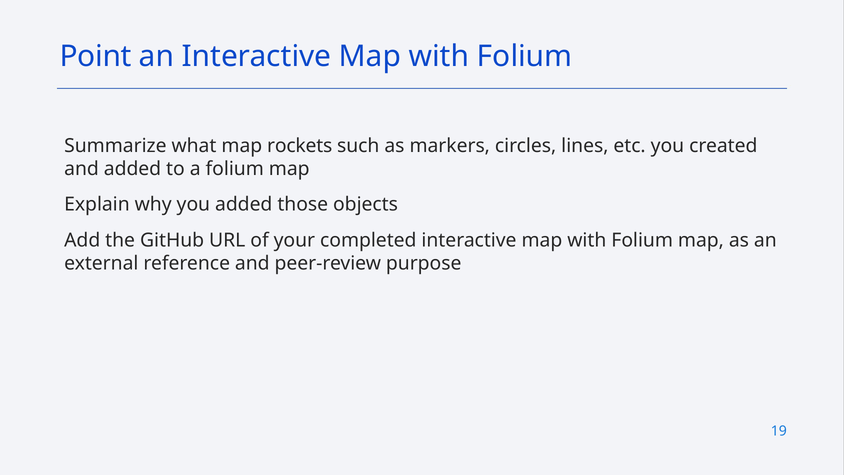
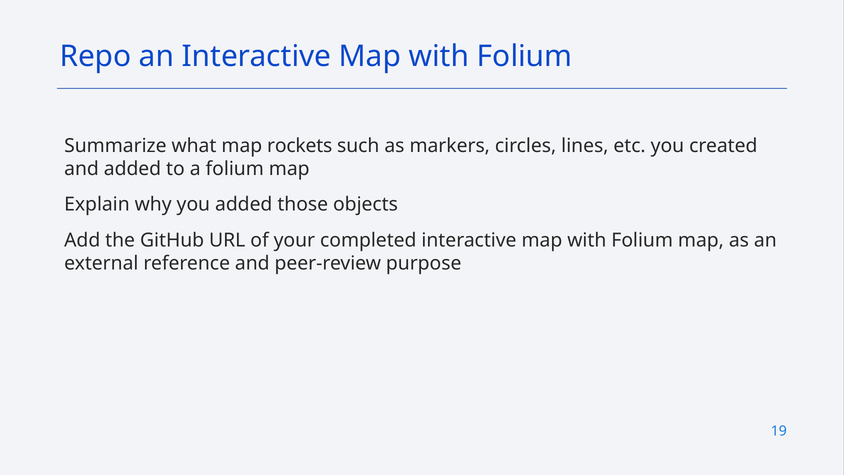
Point: Point -> Repo
